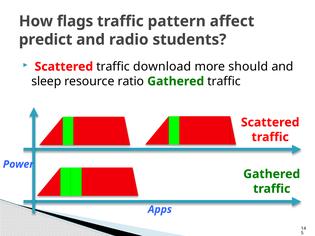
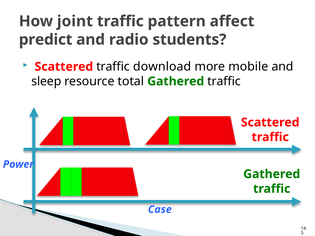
flags: flags -> joint
should: should -> mobile
ratio: ratio -> total
Apps: Apps -> Case
